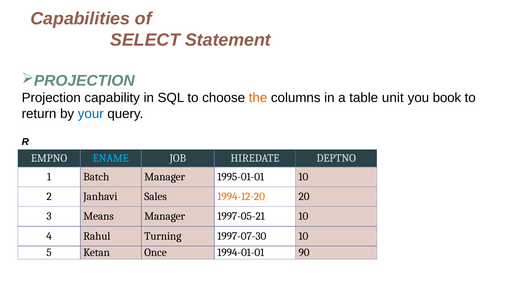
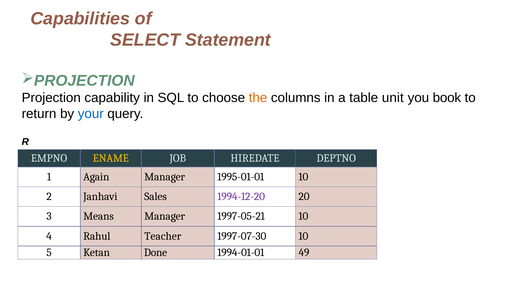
ENAME colour: light blue -> yellow
Batch: Batch -> Again
1994-12-20 colour: orange -> purple
Turning: Turning -> Teacher
Once: Once -> Done
90: 90 -> 49
